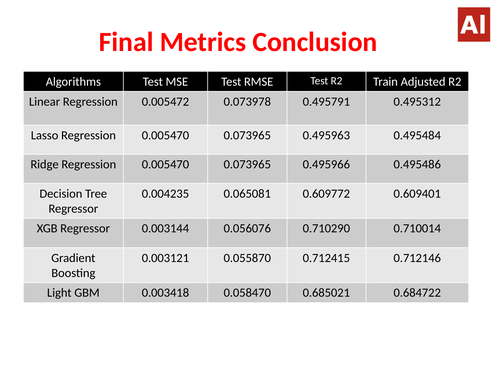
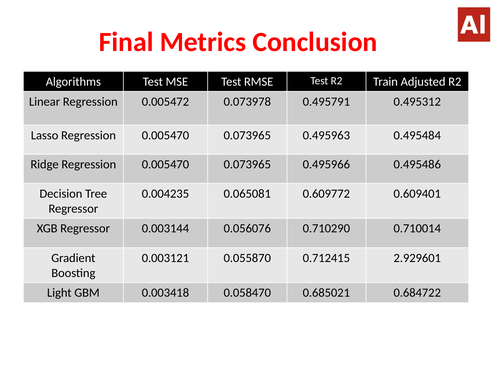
0.712146: 0.712146 -> 2.929601
